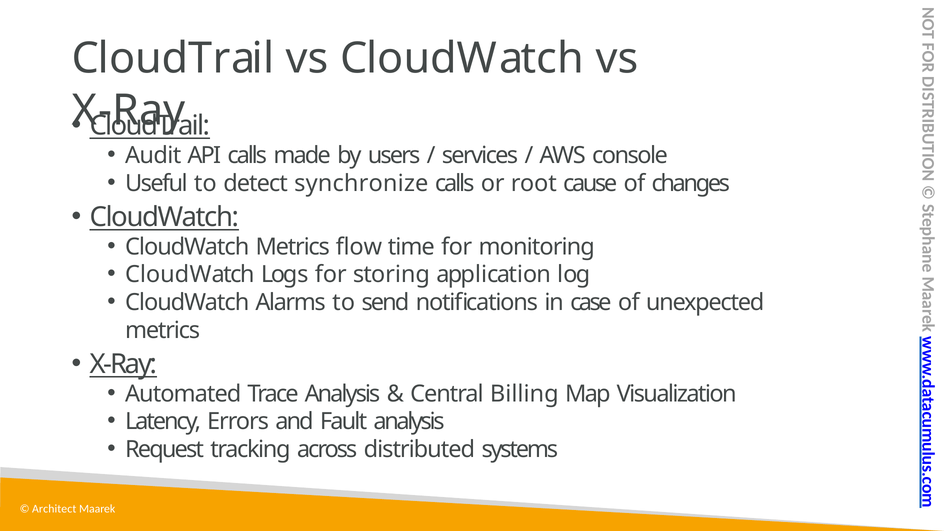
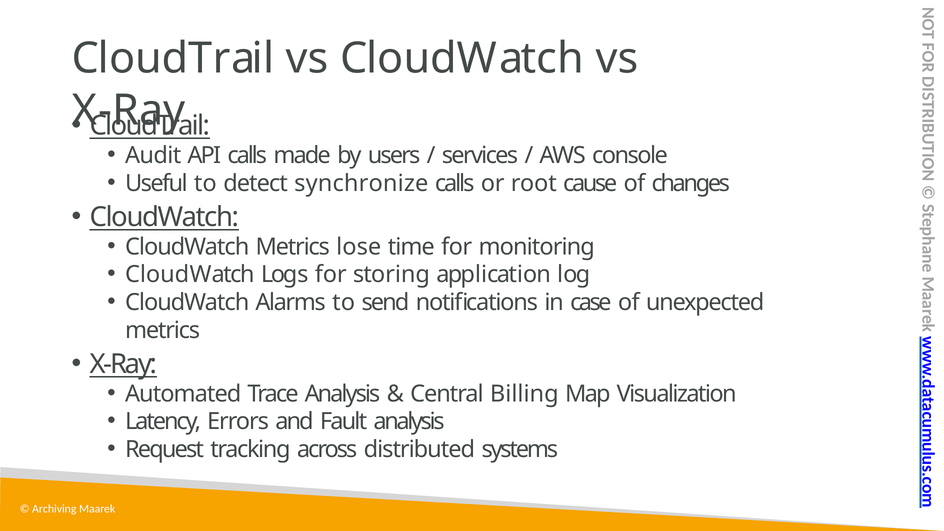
flow: flow -> lose
Architect: Architect -> Archiving
